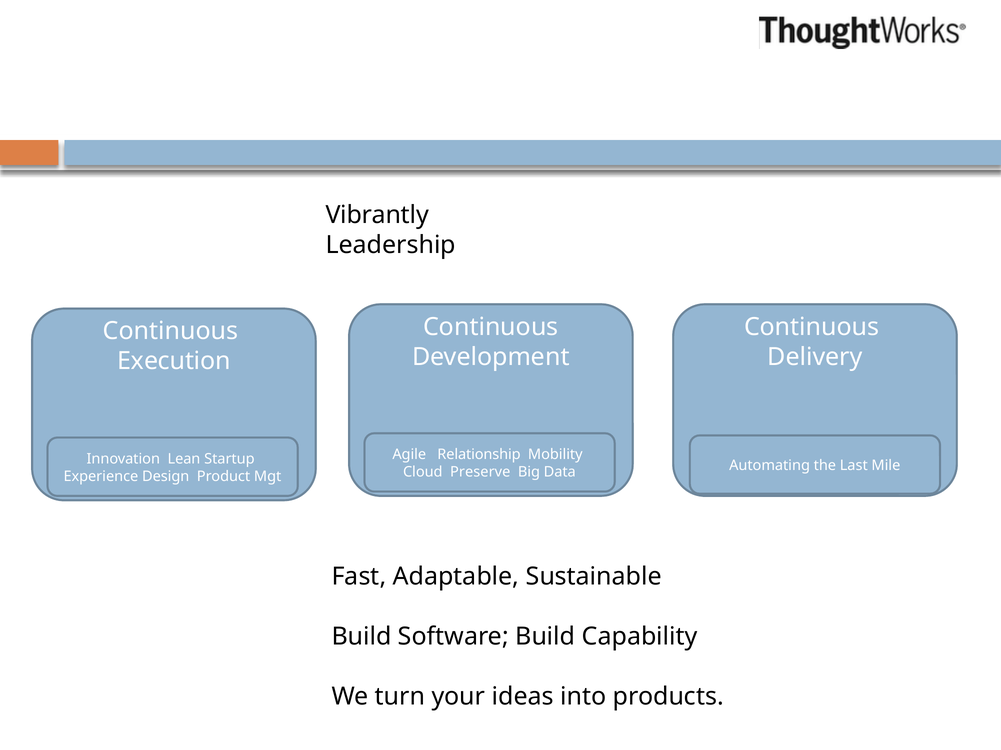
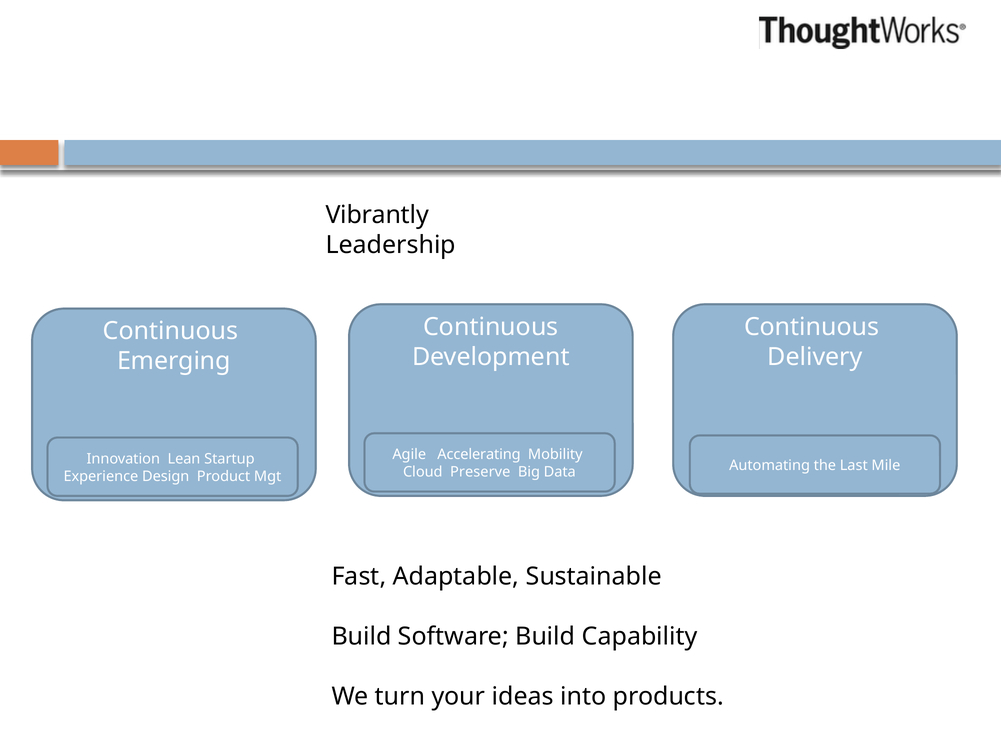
Execution: Execution -> Emerging
Relationship: Relationship -> Accelerating
